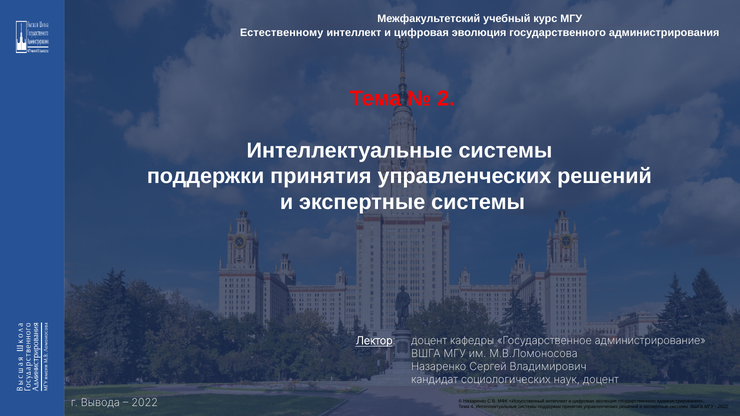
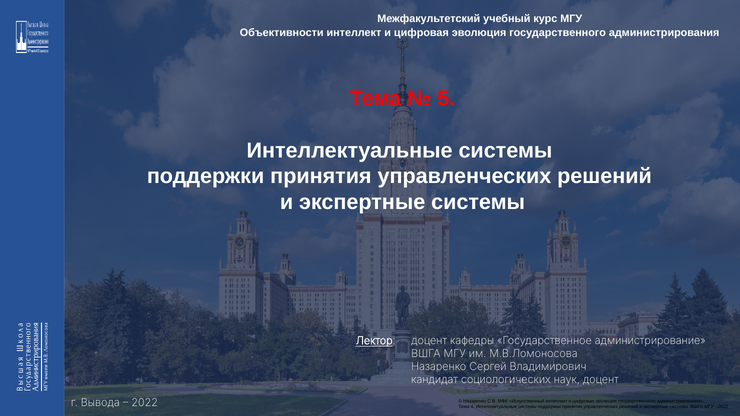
Естественному: Естественному -> Объективности
2: 2 -> 5
